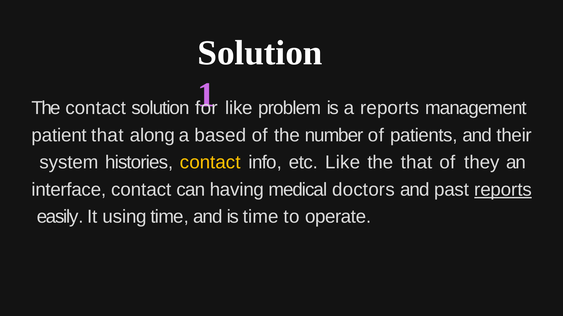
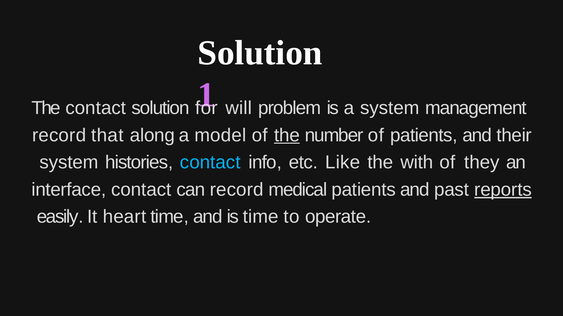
like at (239, 108): like -> will
a reports: reports -> system
patient at (59, 136): patient -> record
based: based -> model
the at (287, 136) underline: none -> present
contact at (210, 163) colour: yellow -> light blue
the that: that -> with
can having: having -> record
medical doctors: doctors -> patients
using: using -> heart
